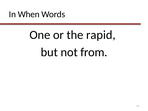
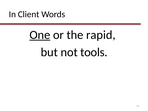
When: When -> Client
One underline: none -> present
from: from -> tools
